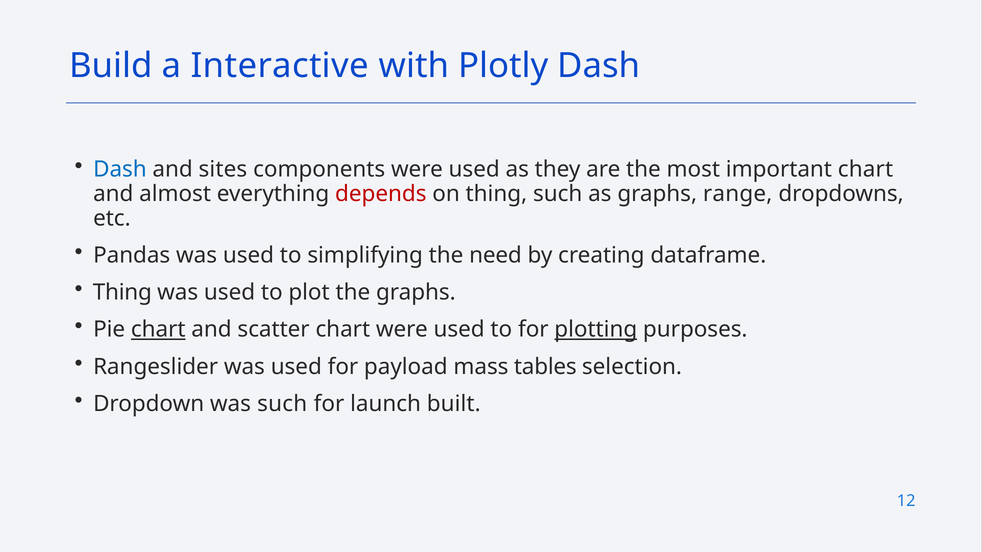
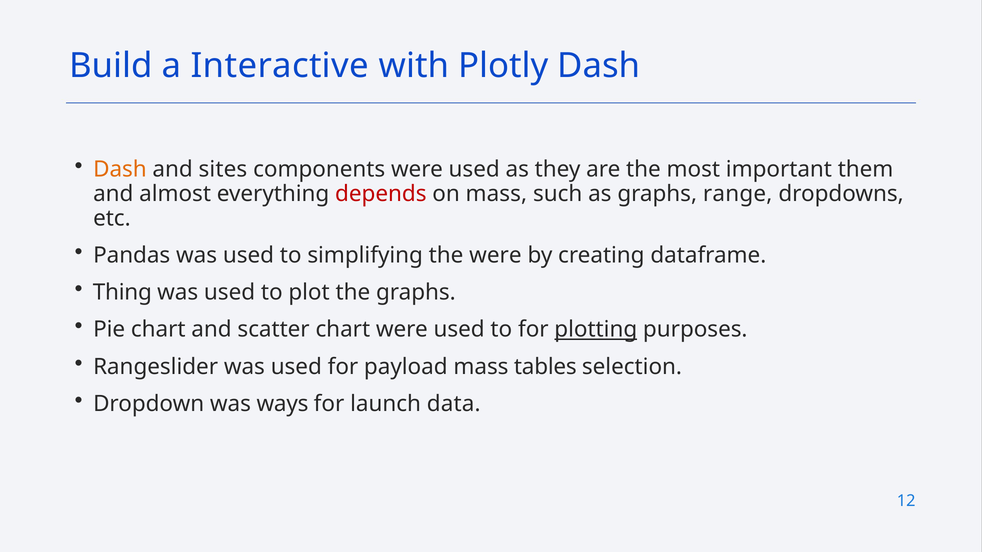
Dash at (120, 170) colour: blue -> orange
important chart: chart -> them
on thing: thing -> mass
the need: need -> were
chart at (158, 330) underline: present -> none
was such: such -> ways
built: built -> data
